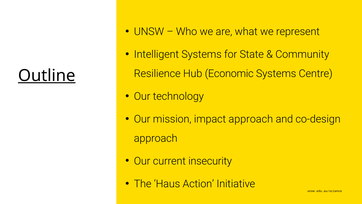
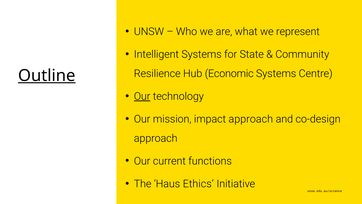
Our at (142, 96) underline: none -> present
insecurity: insecurity -> functions
Action: Action -> Ethics
